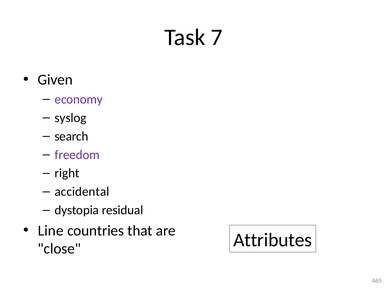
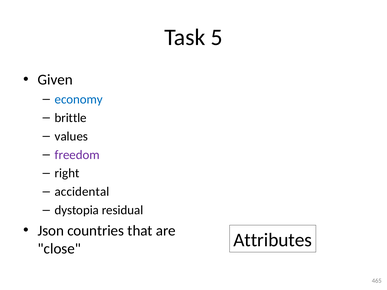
7: 7 -> 5
economy colour: purple -> blue
syslog: syslog -> brittle
search: search -> values
Line: Line -> Json
